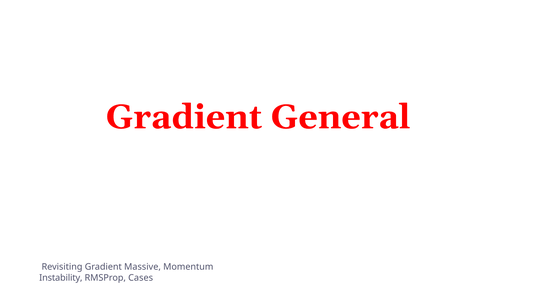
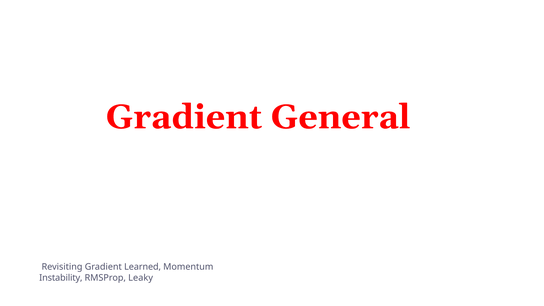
Massive: Massive -> Learned
Cases: Cases -> Leaky
